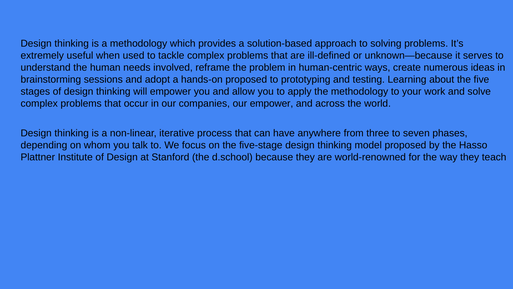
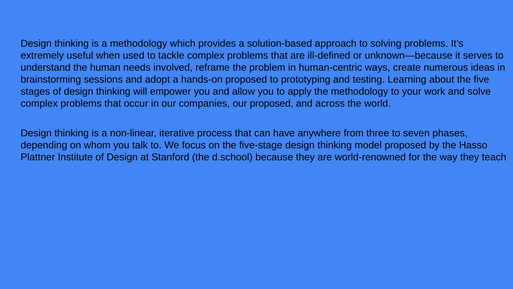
our empower: empower -> proposed
